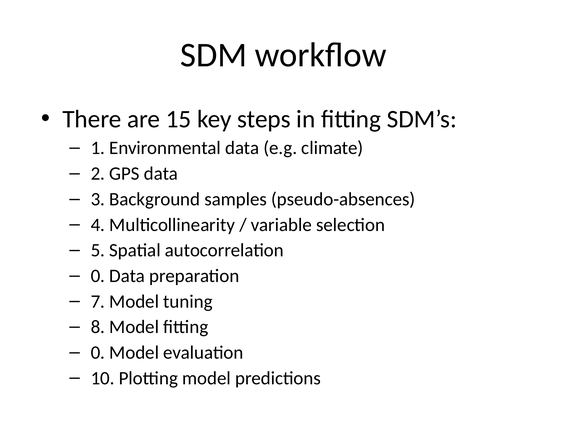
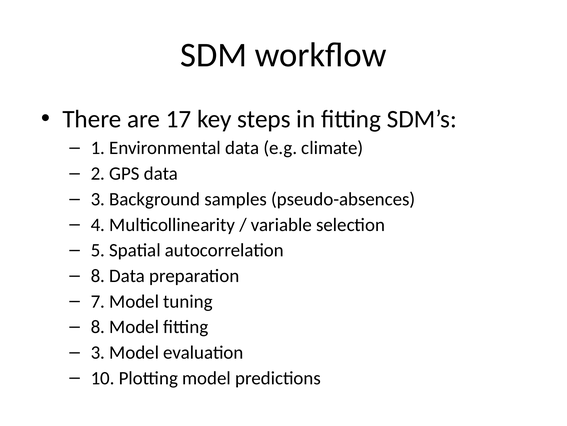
15: 15 -> 17
0 at (98, 275): 0 -> 8
0 at (98, 352): 0 -> 3
